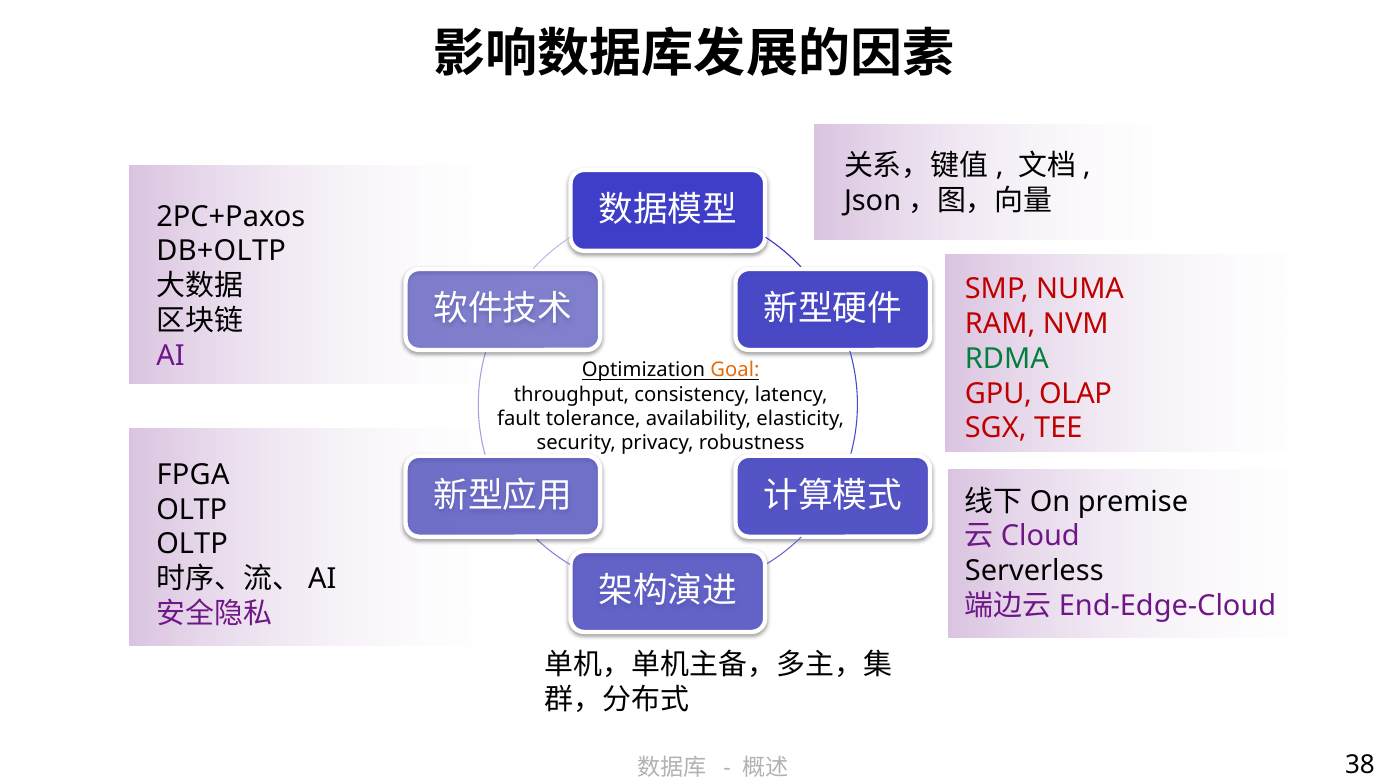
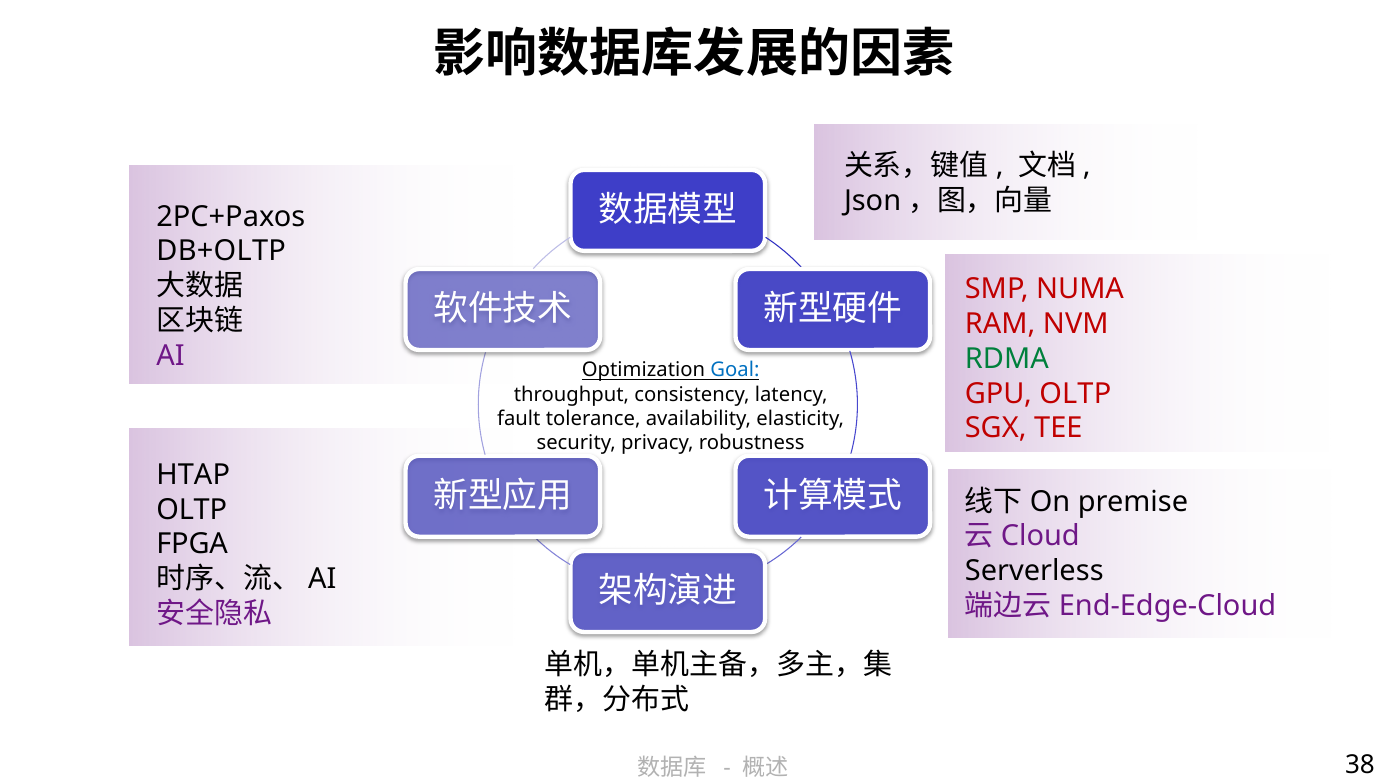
Goal colour: orange -> blue
GPU OLAP: OLAP -> OLTP
FPGA: FPGA -> HTAP
OLTP at (192, 544): OLTP -> FPGA
